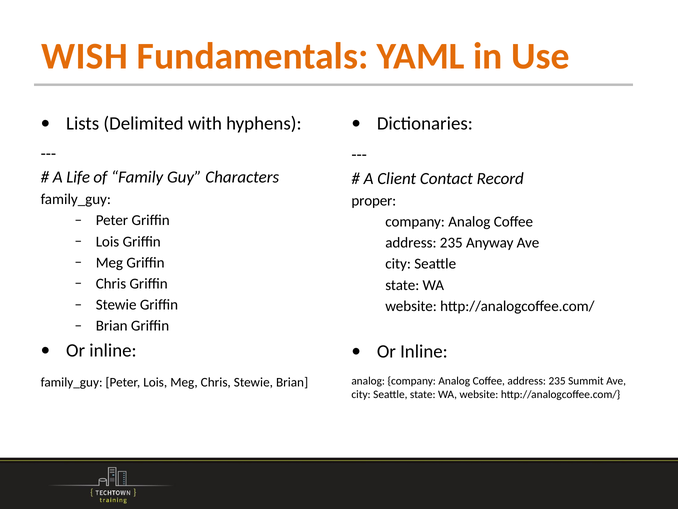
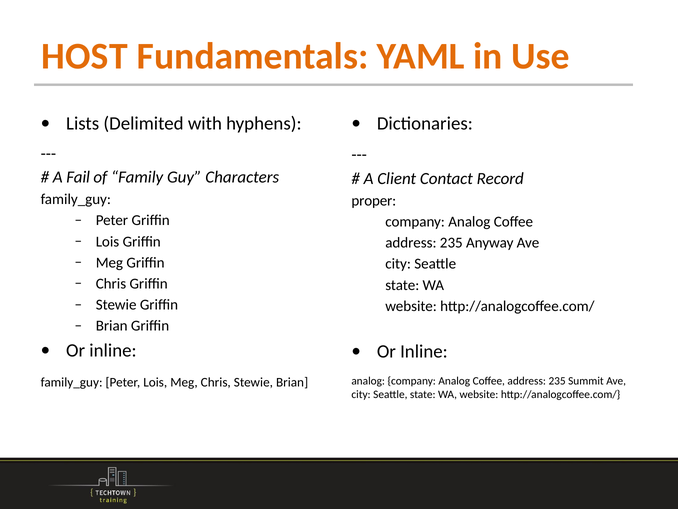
WISH: WISH -> HOST
Life: Life -> Fail
